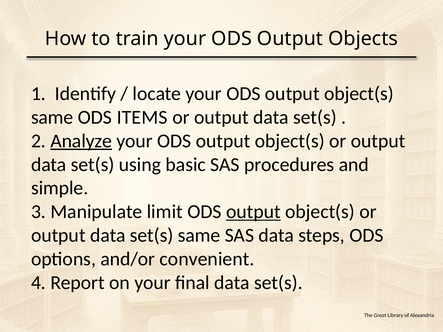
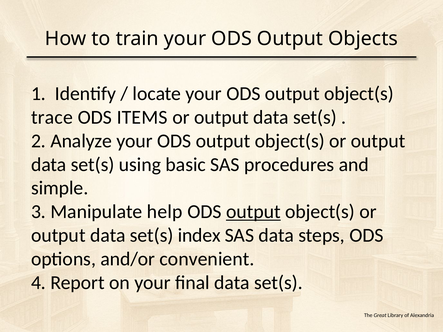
same at (52, 117): same -> trace
Analyze underline: present -> none
limit: limit -> help
set(s same: same -> index
